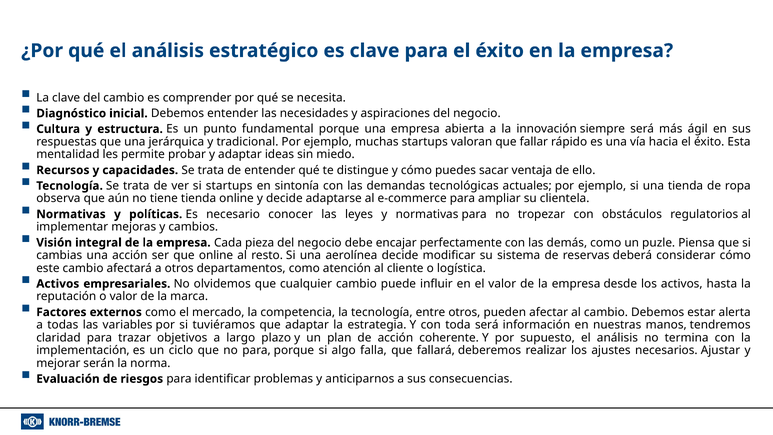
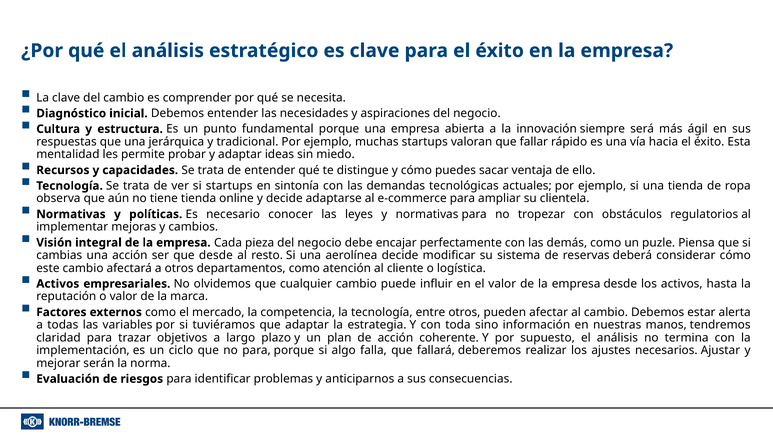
que online: online -> desde
toda será: será -> sino
